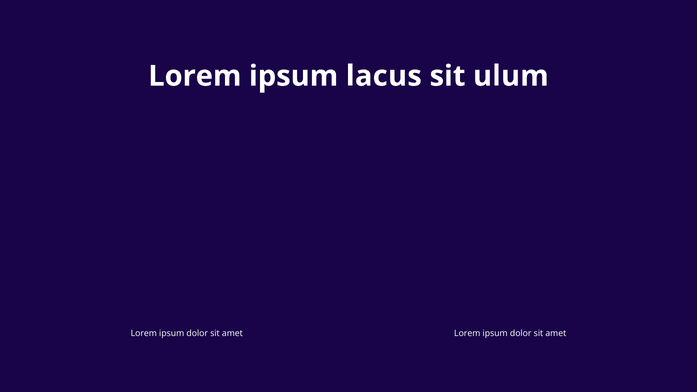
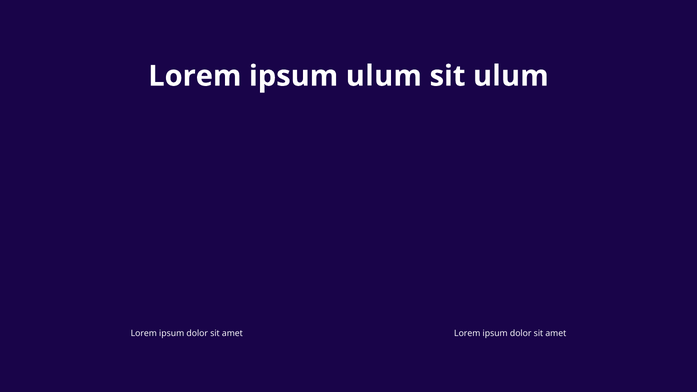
ipsum lacus: lacus -> ulum
